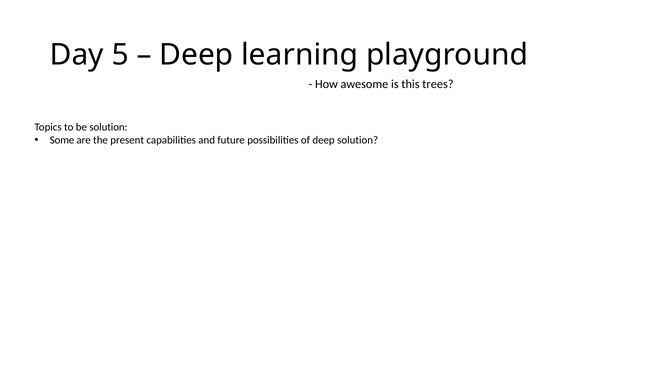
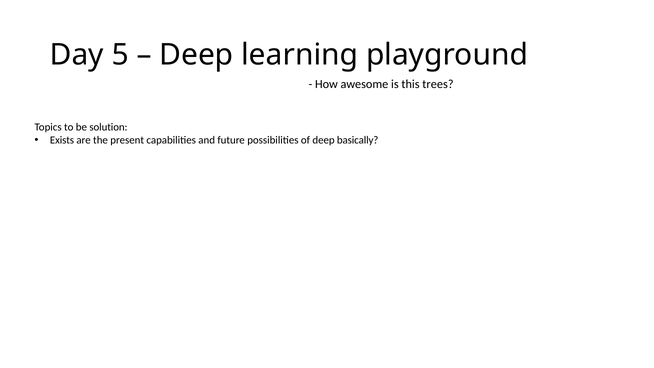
Some: Some -> Exists
deep solution: solution -> basically
